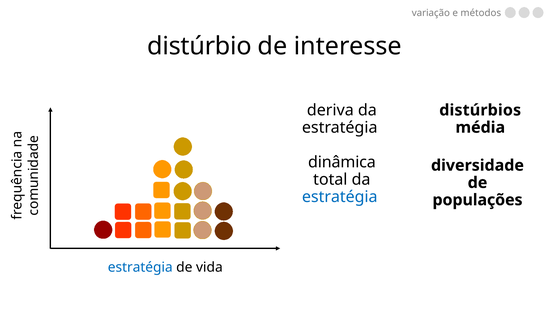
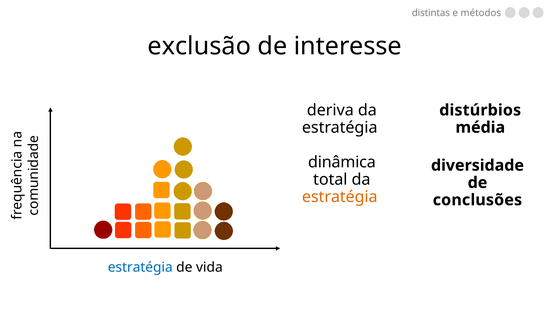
variação: variação -> distintas
distúrbio: distúrbio -> exclusão
estratégia at (340, 197) colour: blue -> orange
populações: populações -> conclusões
